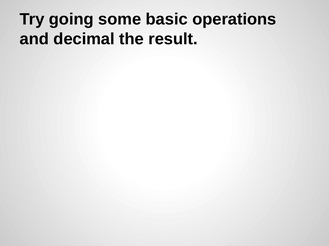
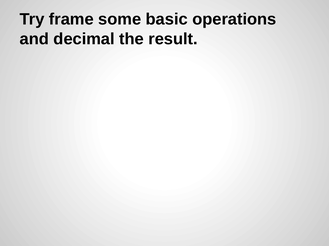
going: going -> frame
